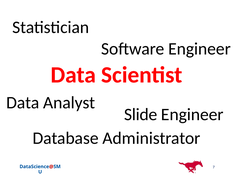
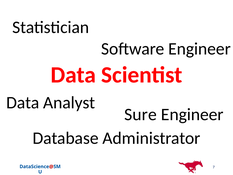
Slide: Slide -> Sure
